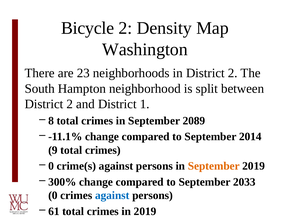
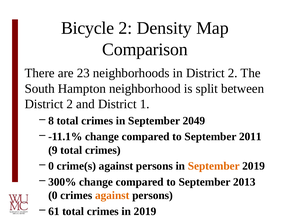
Washington: Washington -> Comparison
2089: 2089 -> 2049
2014: 2014 -> 2011
2033: 2033 -> 2013
against at (112, 195) colour: blue -> orange
